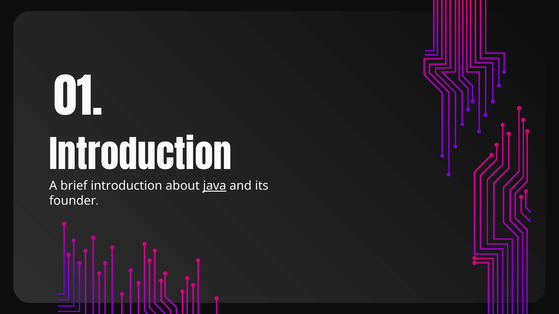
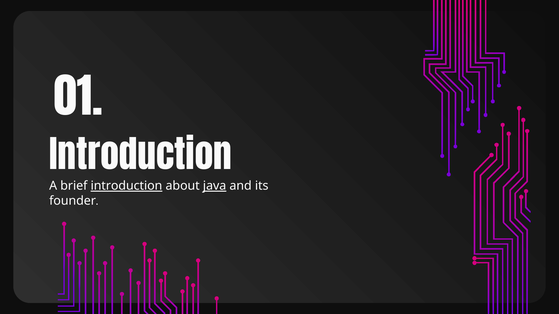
introduction at (126, 186) underline: none -> present
